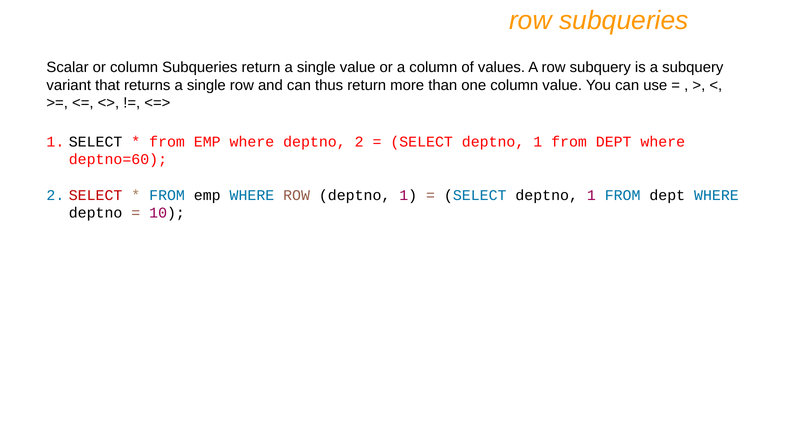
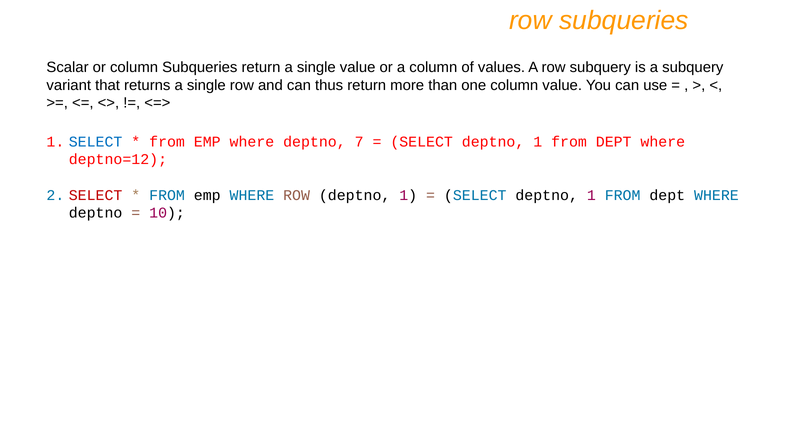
SELECT at (96, 142) colour: black -> blue
deptno 2: 2 -> 7
deptno=60: deptno=60 -> deptno=12
